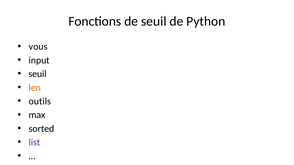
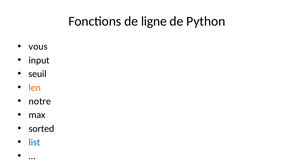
de seuil: seuil -> ligne
outils: outils -> notre
list colour: purple -> blue
